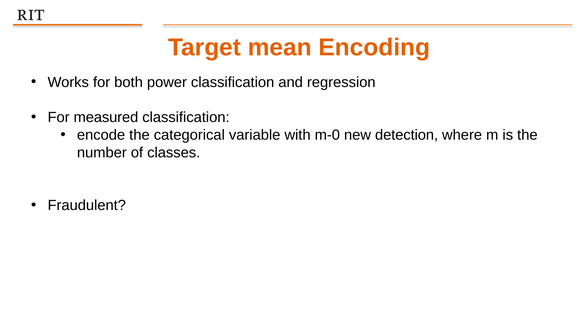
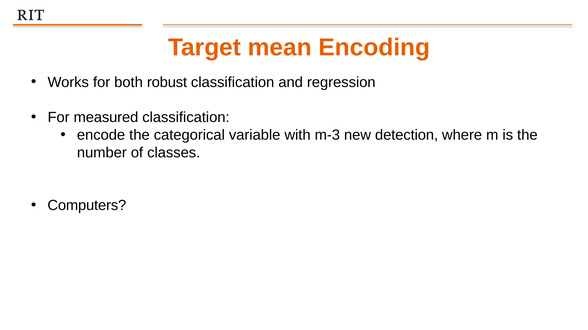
power: power -> robust
m-0: m-0 -> m-3
Fraudulent: Fraudulent -> Computers
